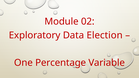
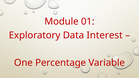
02: 02 -> 01
Election: Election -> Interest
